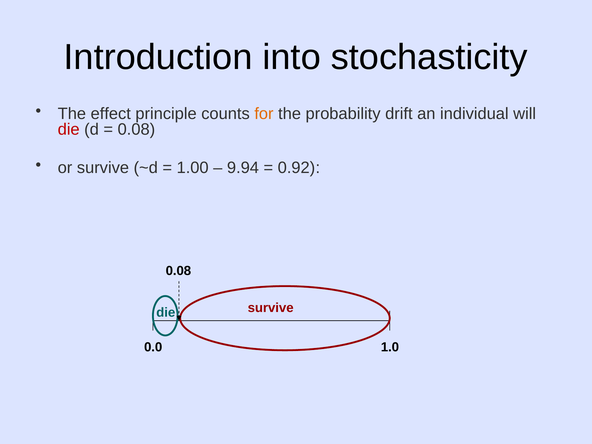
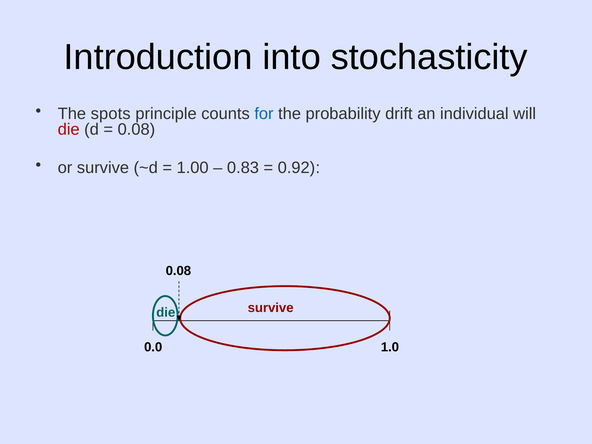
effect: effect -> spots
for colour: orange -> blue
9.94: 9.94 -> 0.83
